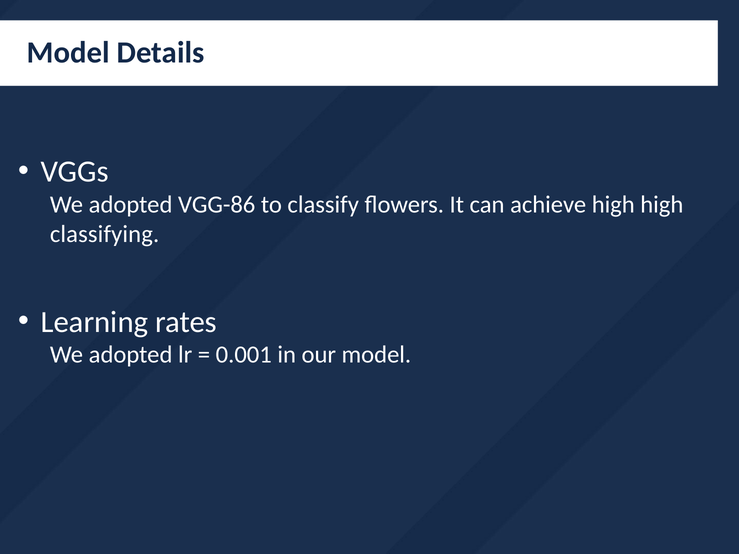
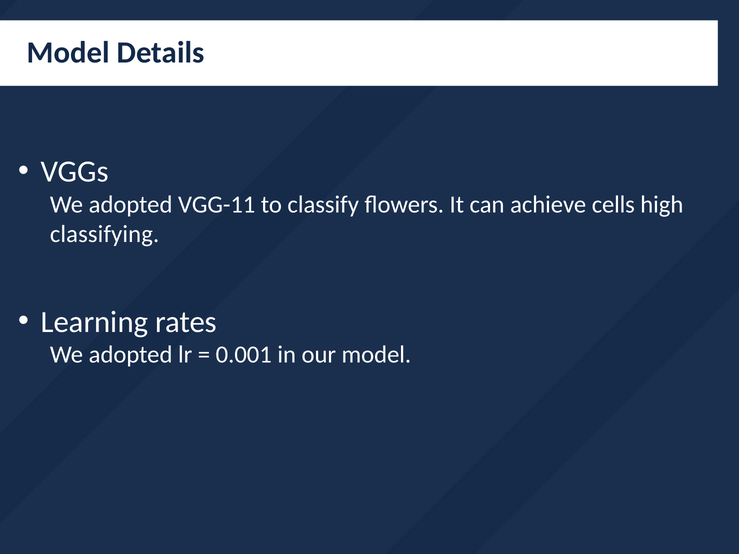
VGG-86: VGG-86 -> VGG-11
achieve high: high -> cells
